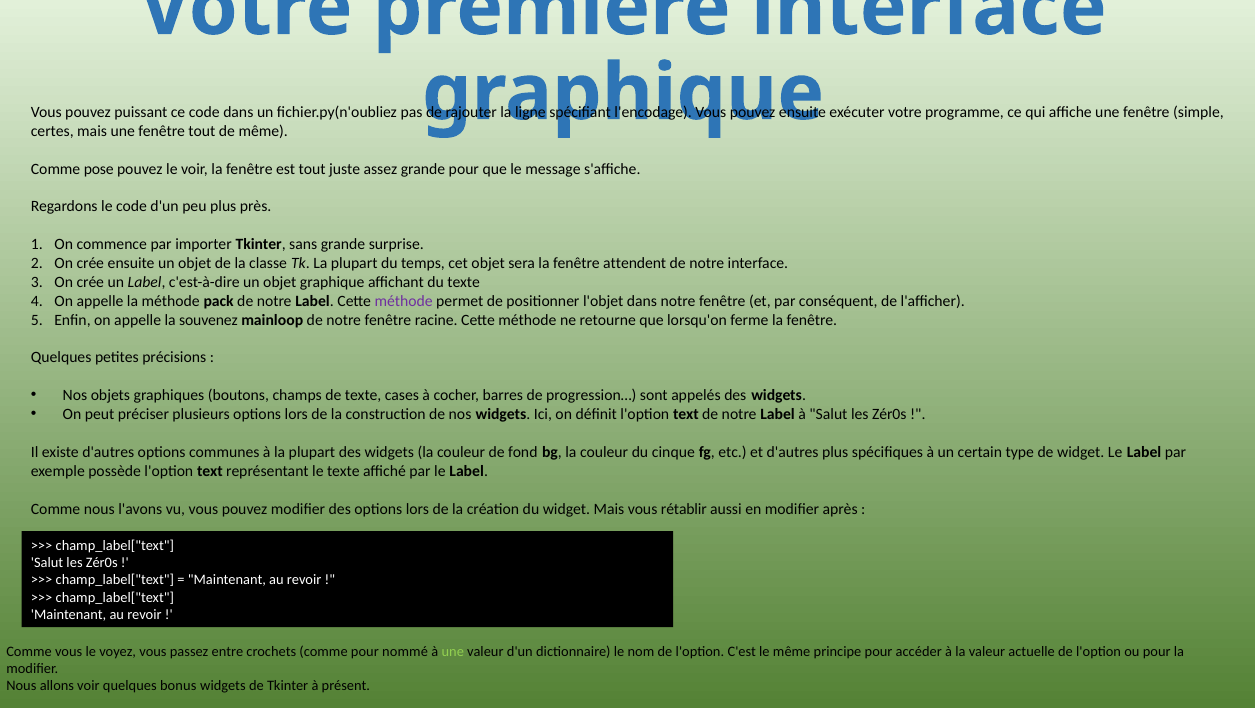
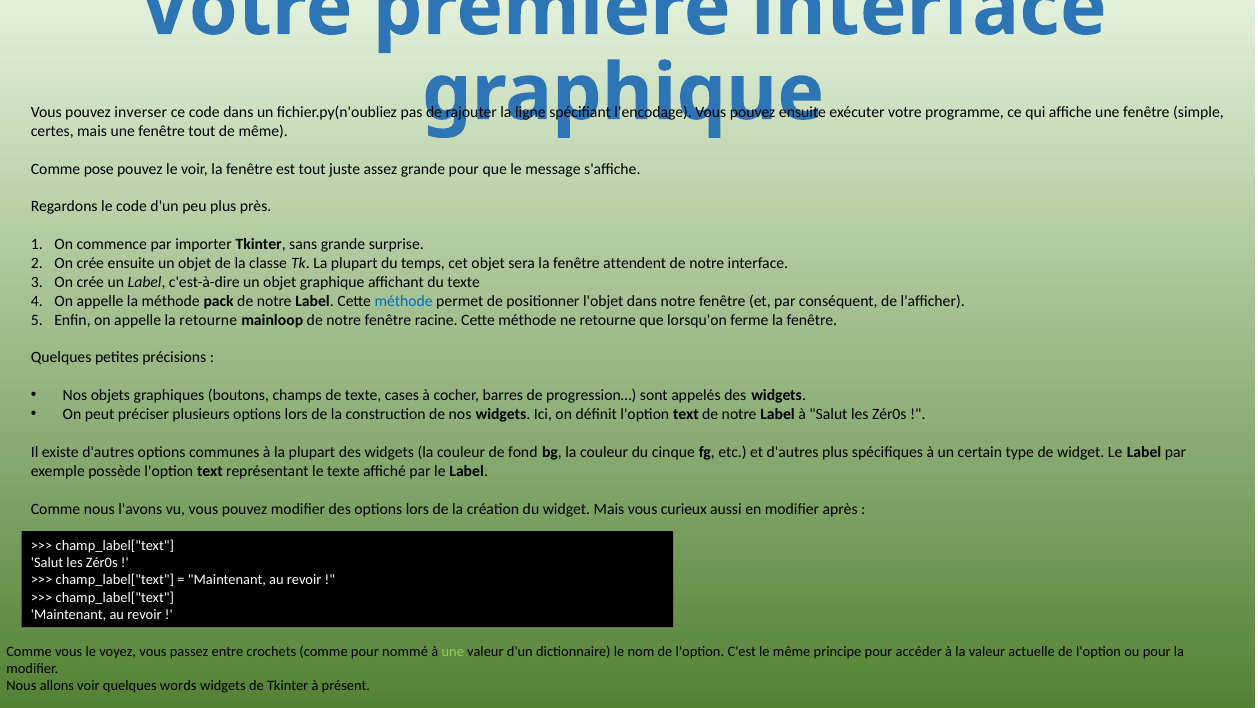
puissant: puissant -> inverser
méthode at (404, 301) colour: purple -> blue
la souvenez: souvenez -> retourne
rétablir: rétablir -> curieux
bonus: bonus -> words
